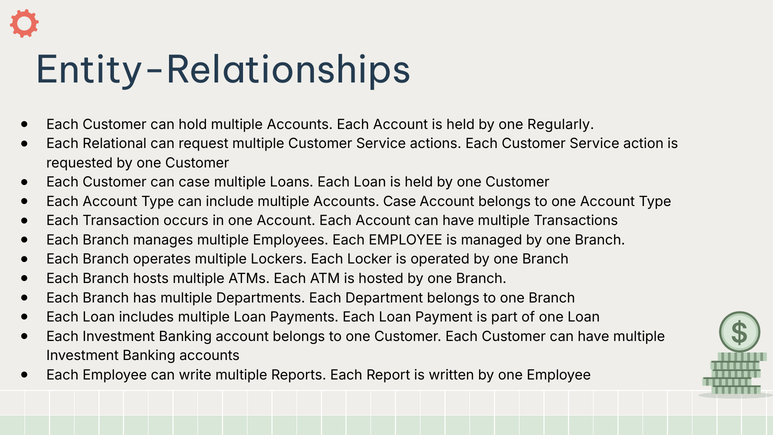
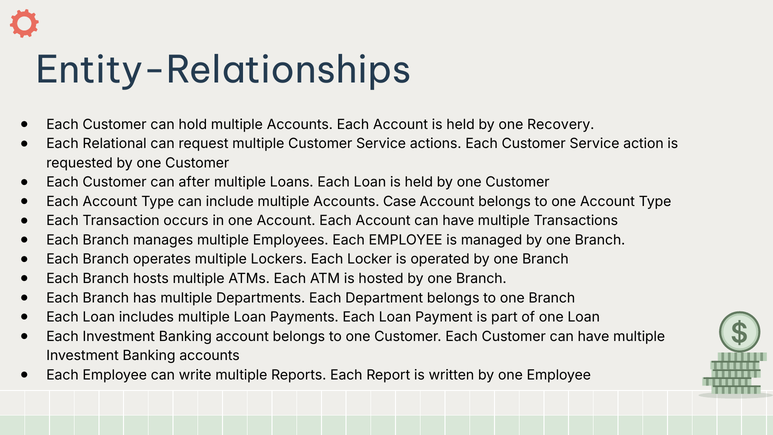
Regularly: Regularly -> Recovery
can case: case -> after
